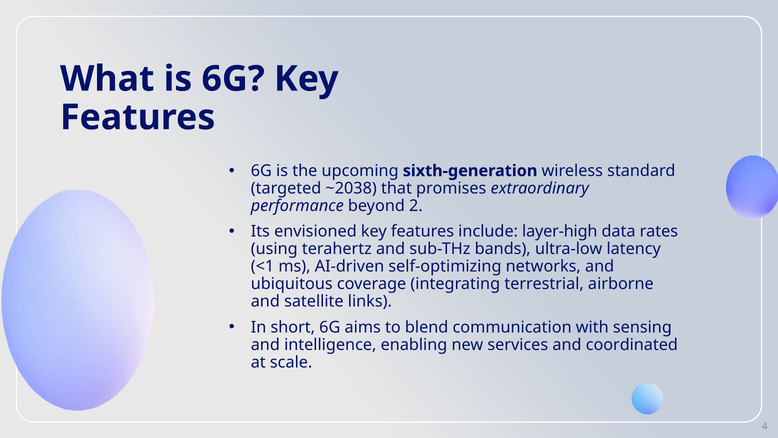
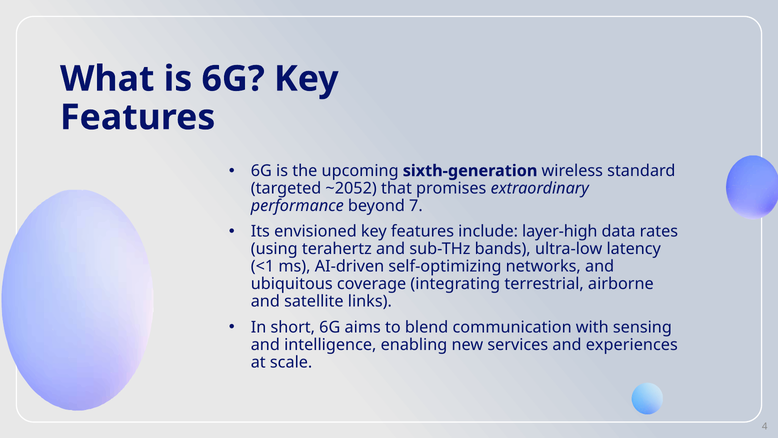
~2038: ~2038 -> ~2052
2: 2 -> 7
coordinated: coordinated -> experiences
